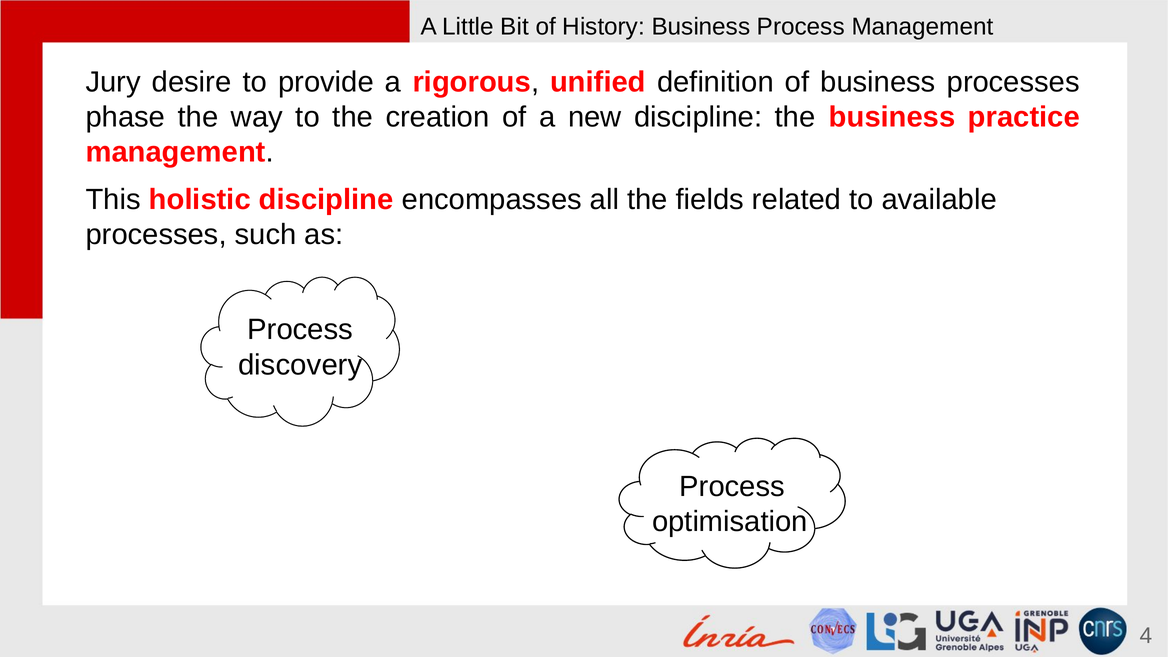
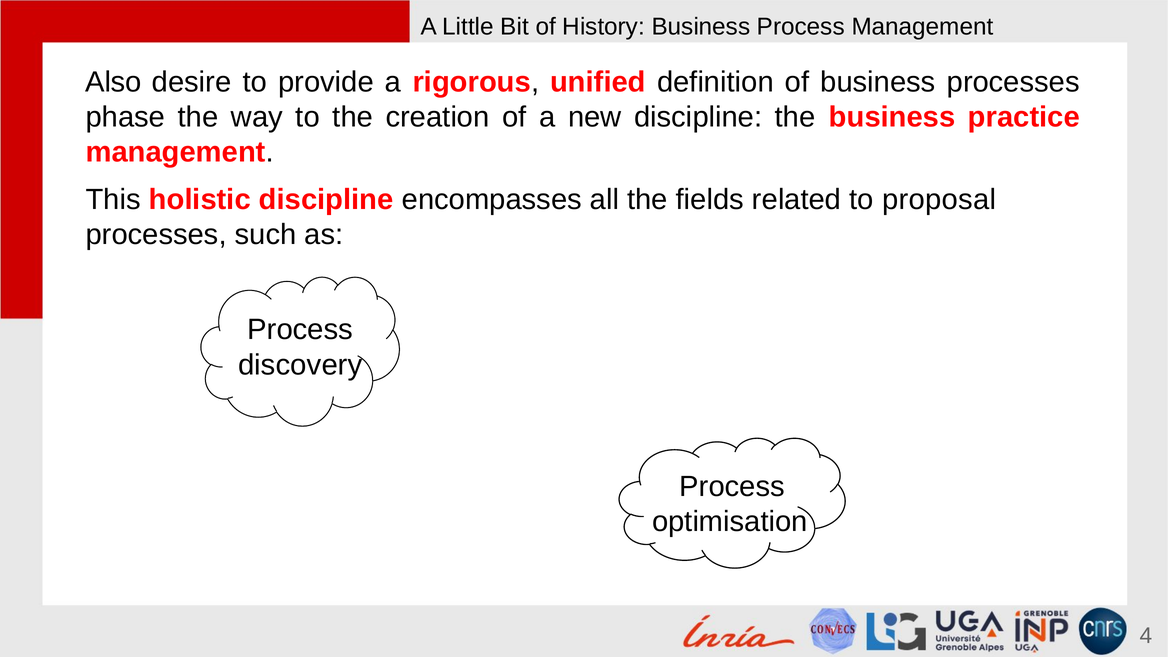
Jury: Jury -> Also
available: available -> proposal
